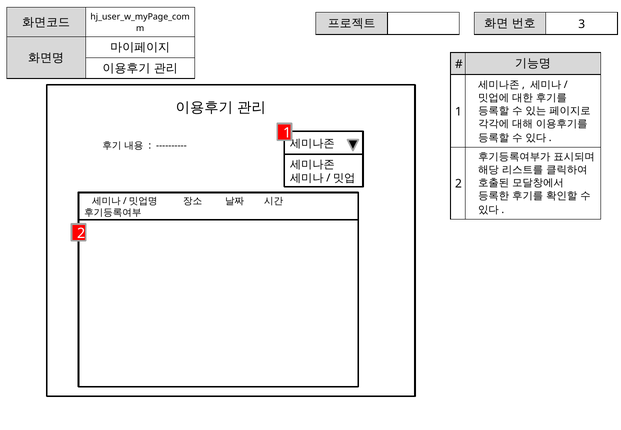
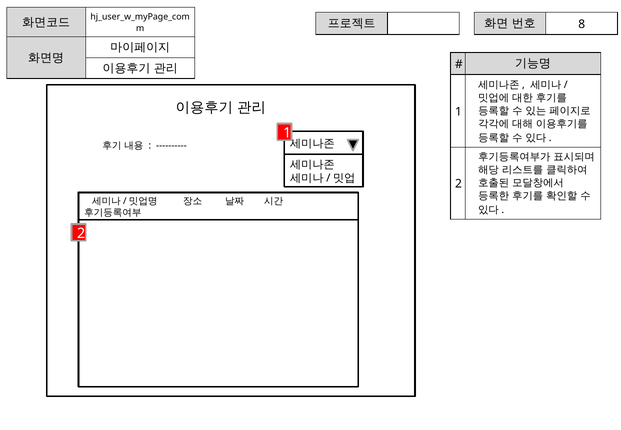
3: 3 -> 8
